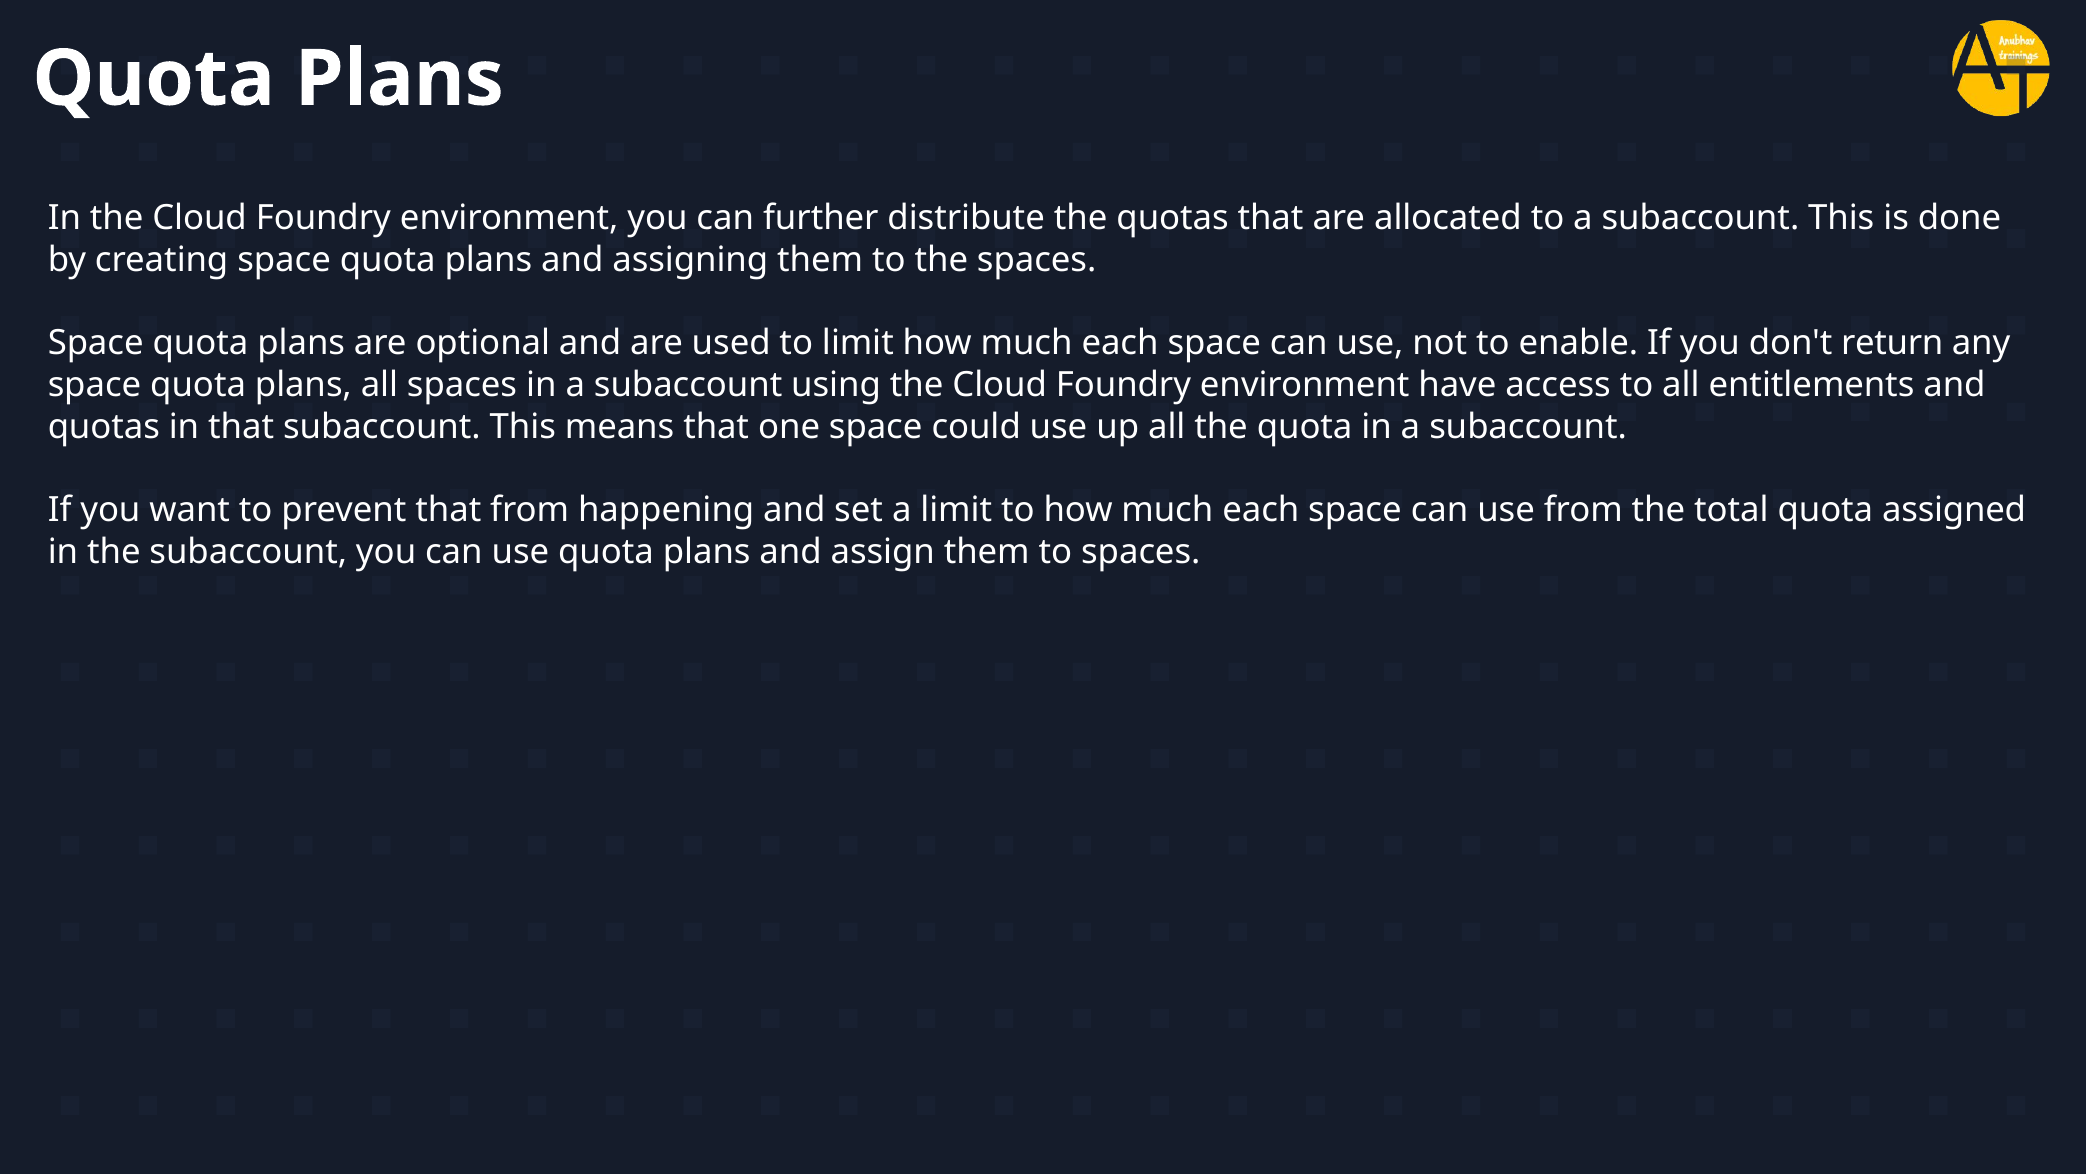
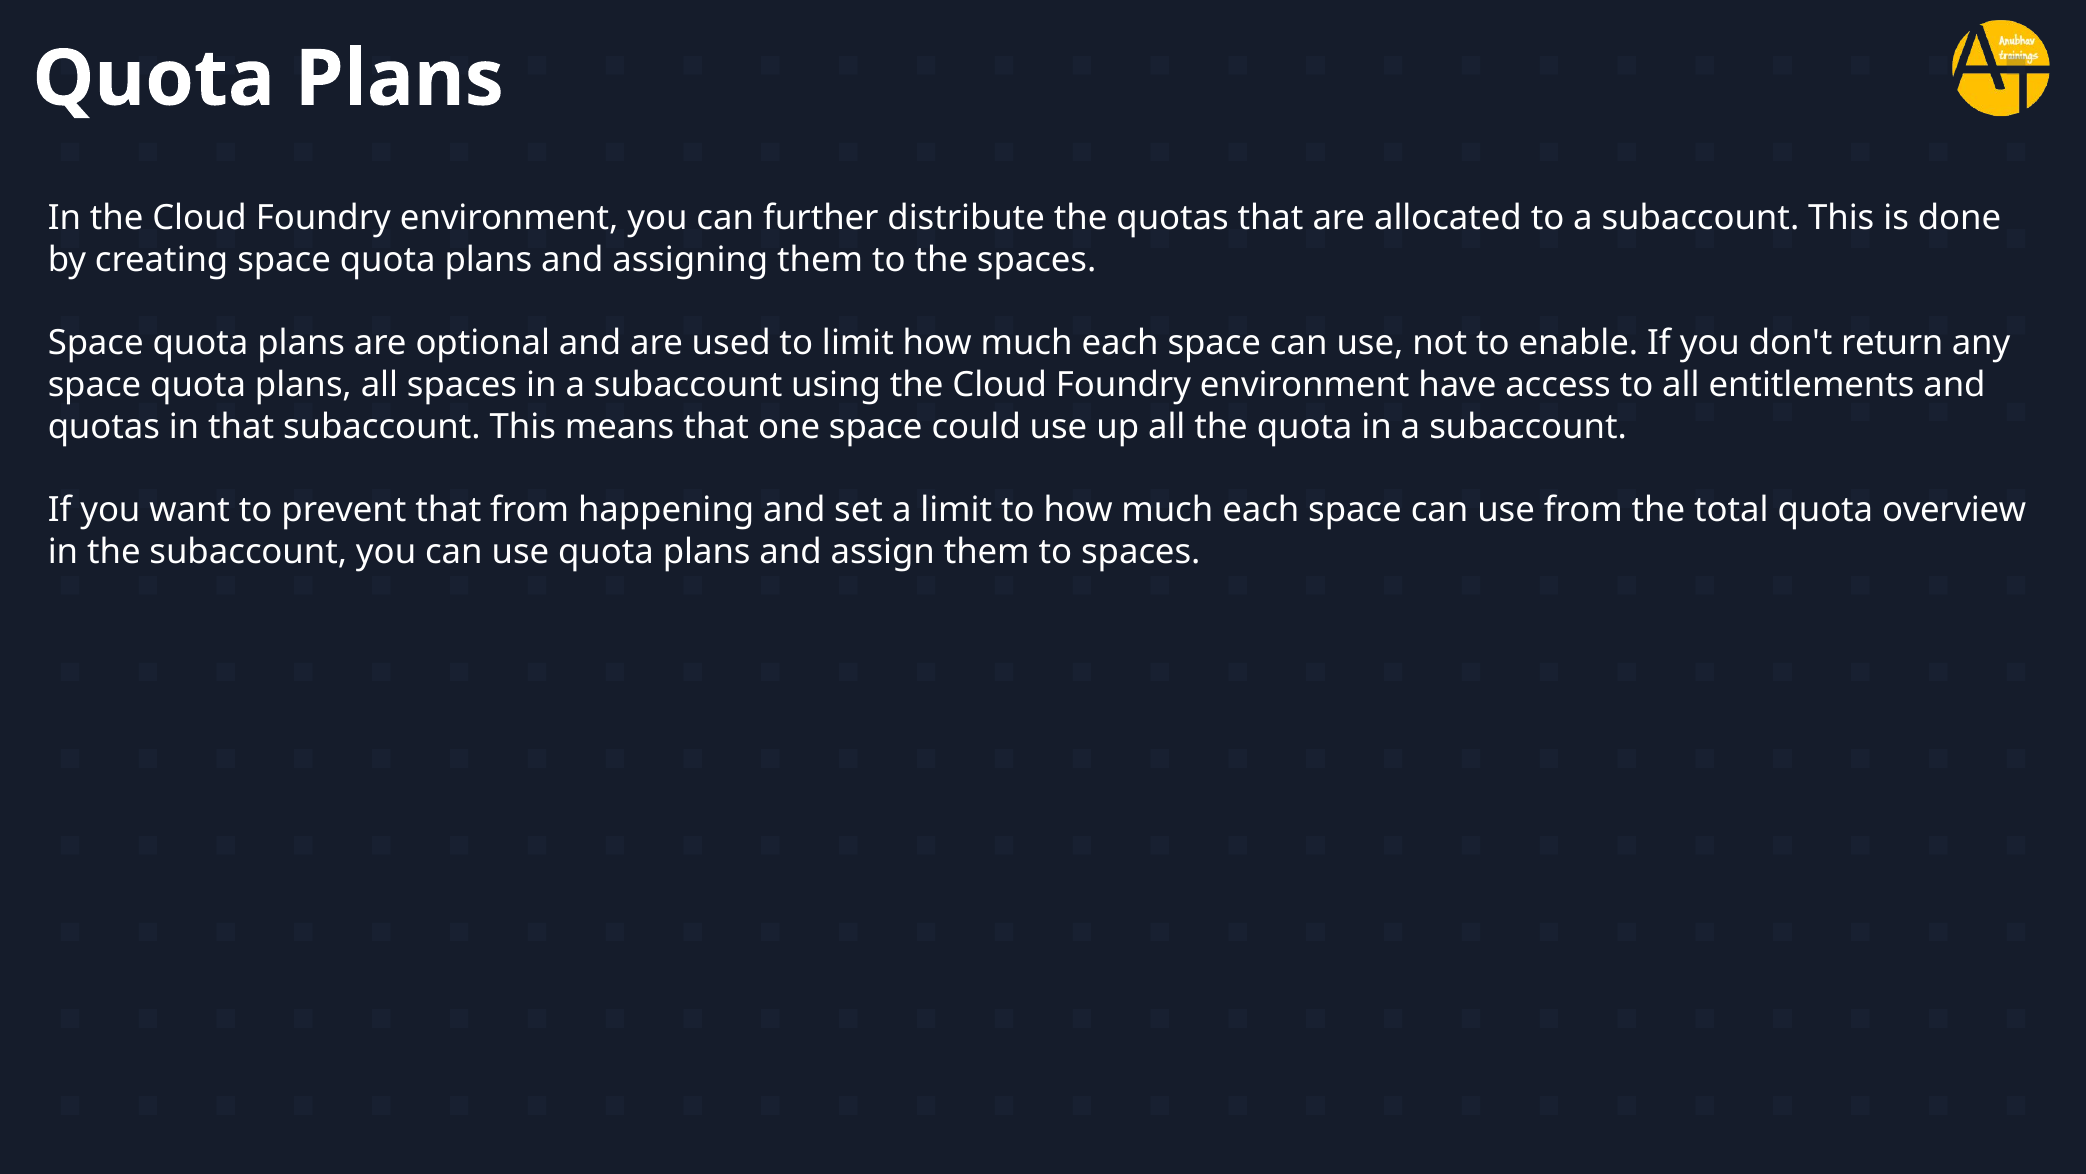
assigned: assigned -> overview
